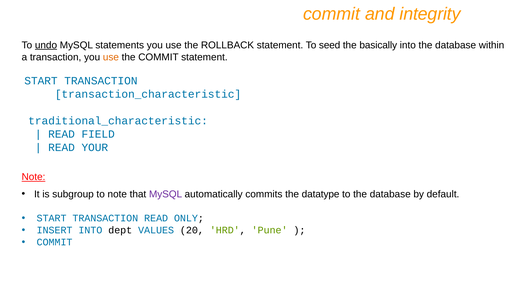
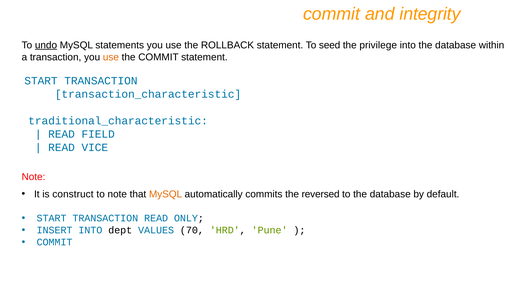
basically: basically -> privilege
YOUR: YOUR -> VICE
Note at (34, 177) underline: present -> none
subgroup: subgroup -> construct
MySQL at (166, 194) colour: purple -> orange
datatype: datatype -> reversed
20: 20 -> 70
